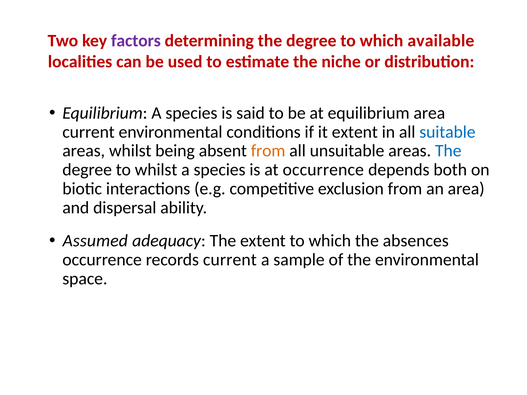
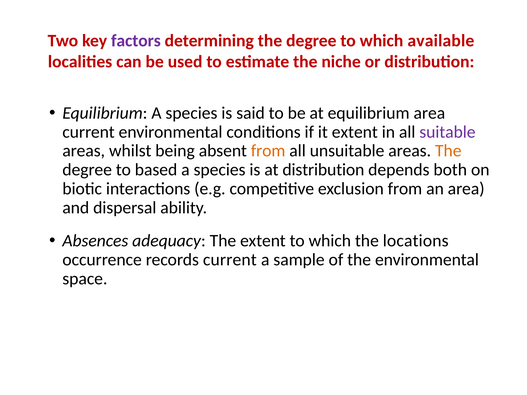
suitable colour: blue -> purple
The at (448, 151) colour: blue -> orange
to whilst: whilst -> based
at occurrence: occurrence -> distribution
Assumed: Assumed -> Absences
absences: absences -> locations
